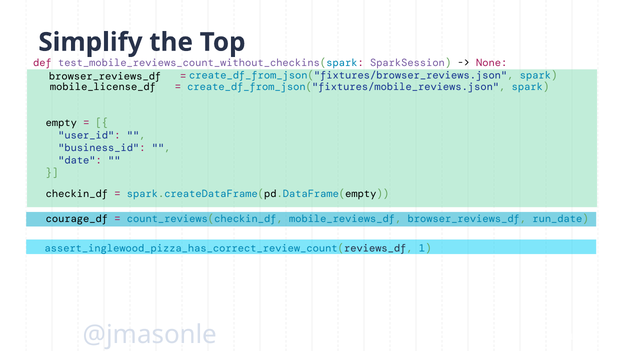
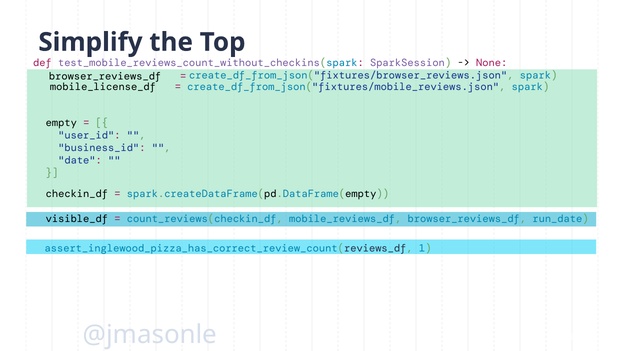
courage_df: courage_df -> visible_df
